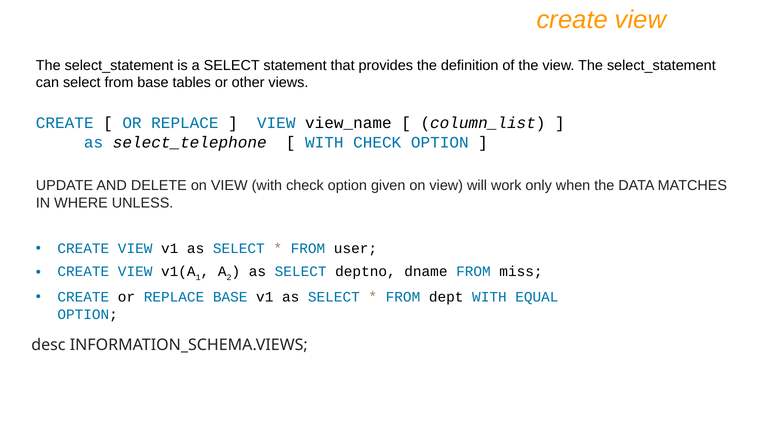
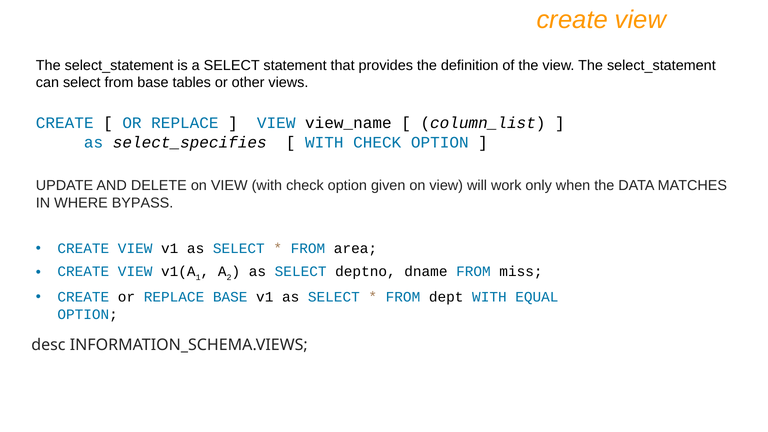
select_telephone: select_telephone -> select_specifies
UNLESS: UNLESS -> BYPASS
user: user -> area
